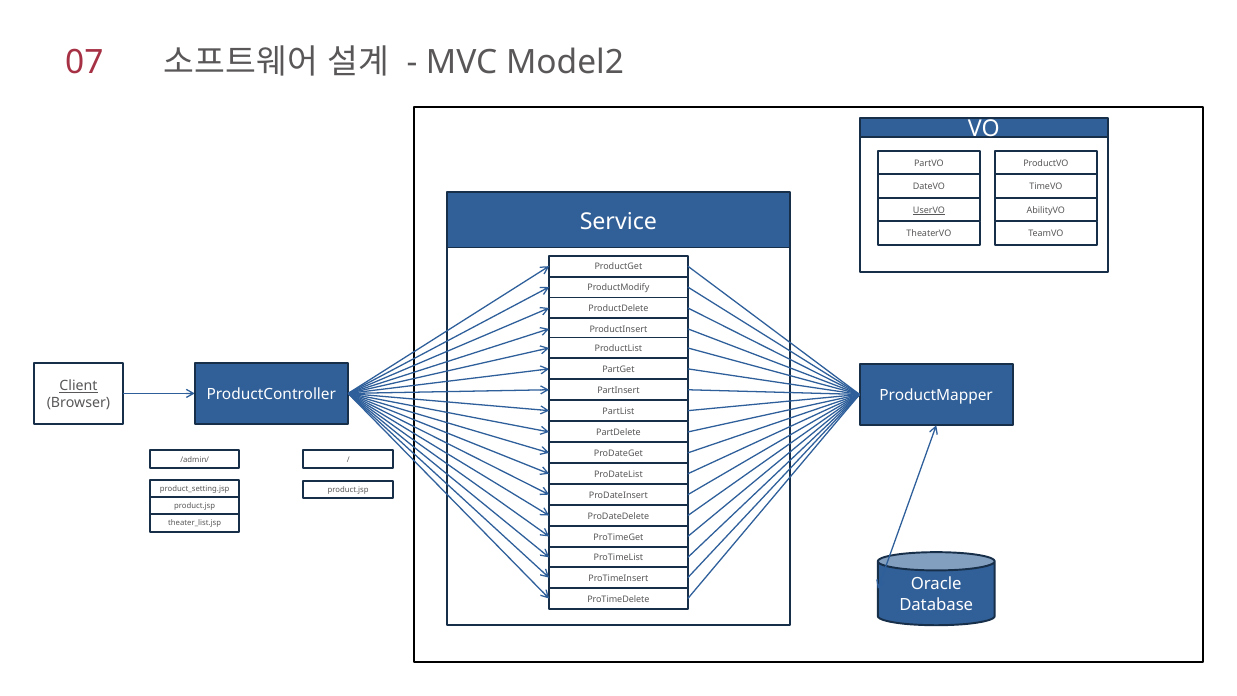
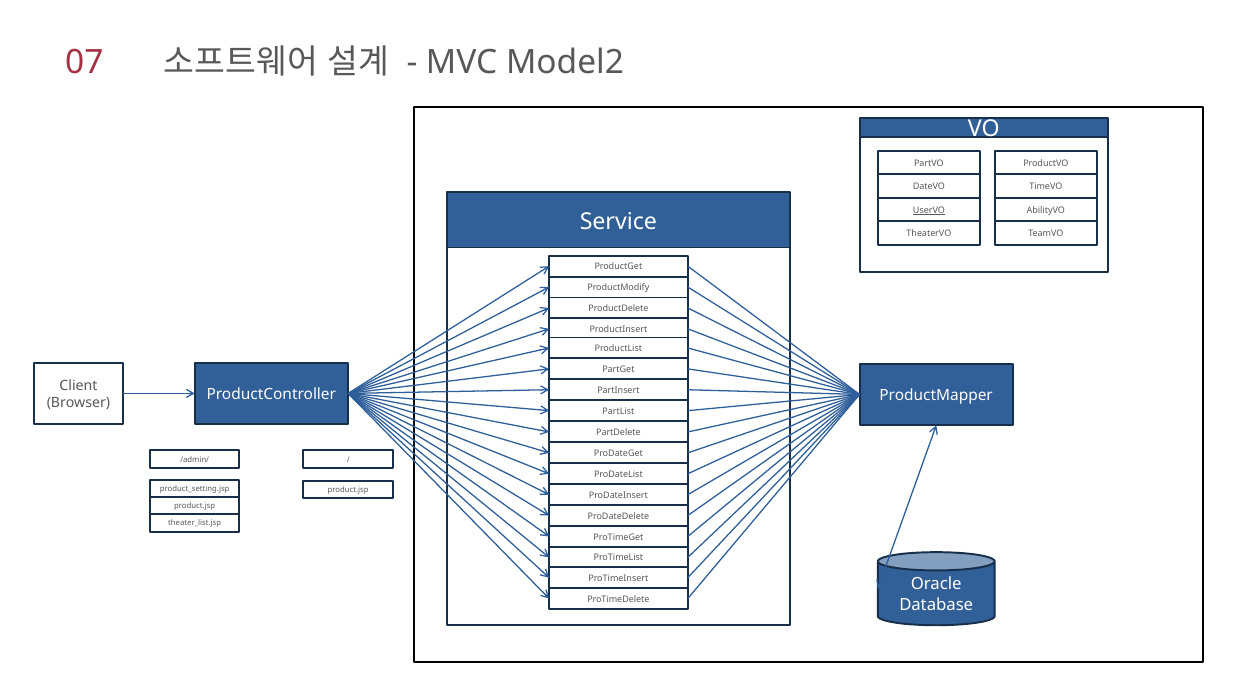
Client underline: present -> none
